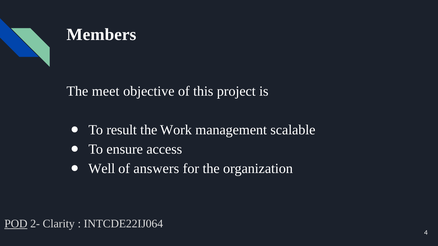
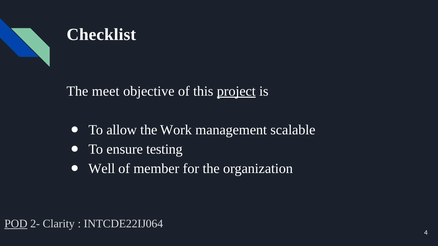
Members: Members -> Checklist
project underline: none -> present
result: result -> allow
access: access -> testing
answers: answers -> member
